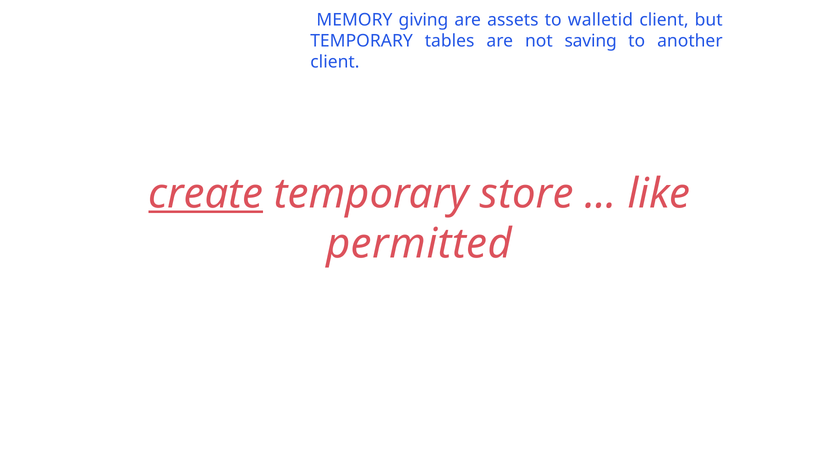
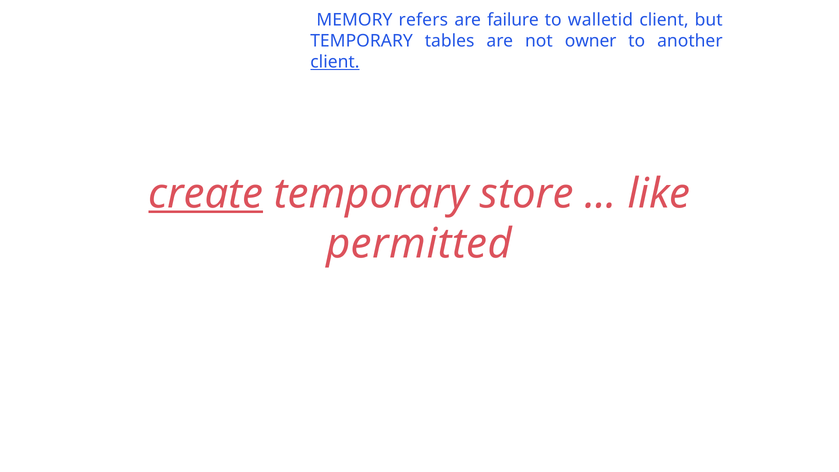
giving: giving -> refers
assets: assets -> failure
saving: saving -> owner
client at (335, 62) underline: none -> present
